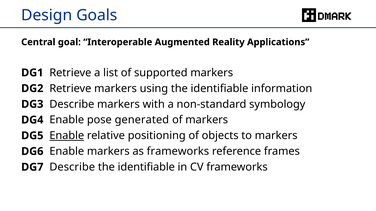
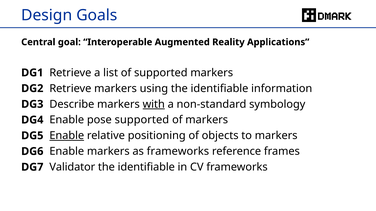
with underline: none -> present
pose generated: generated -> supported
DG7 Describe: Describe -> Validator
